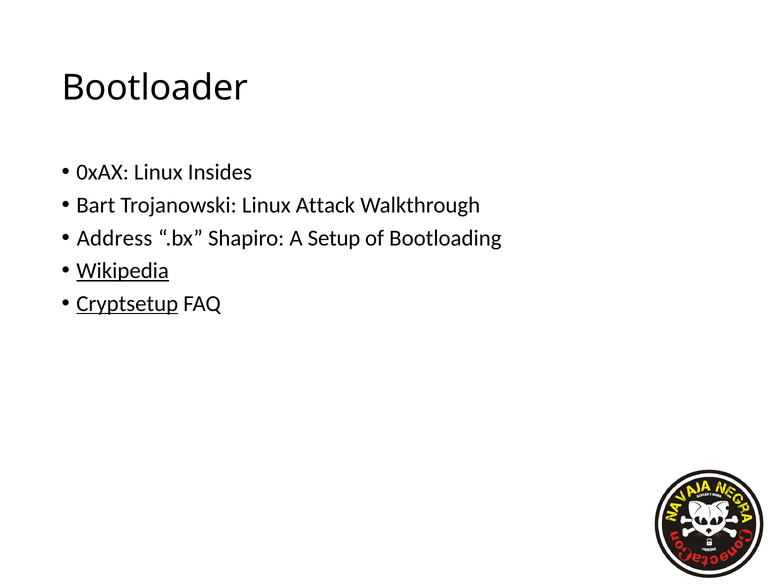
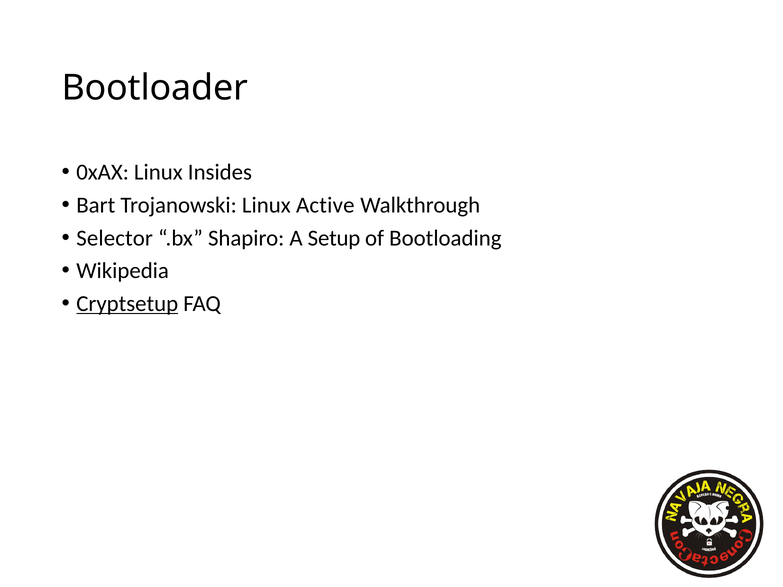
Attack: Attack -> Active
Address: Address -> Selector
Wikipedia underline: present -> none
